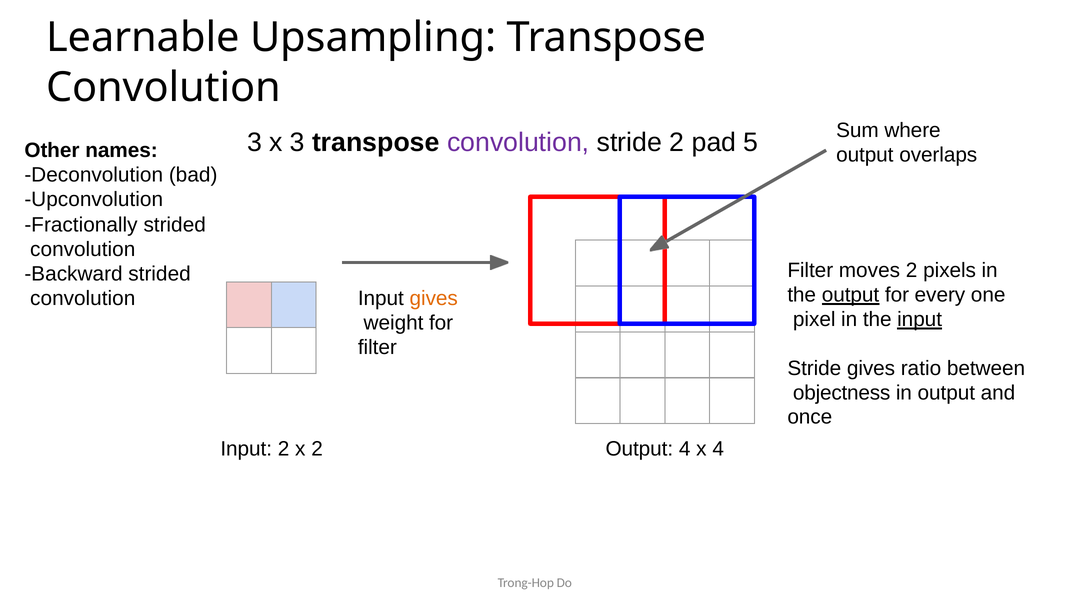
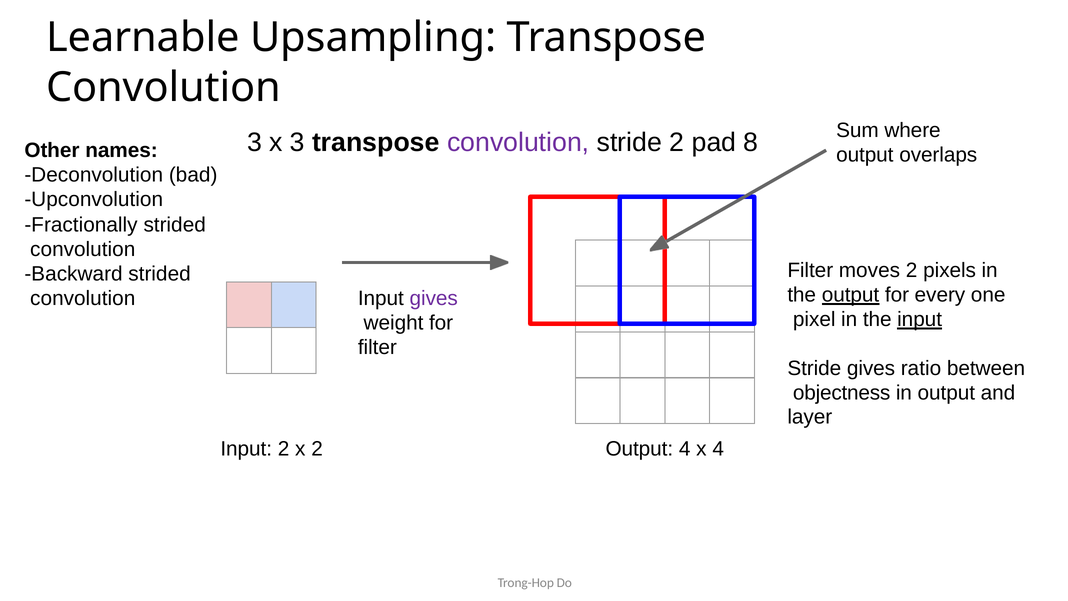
5: 5 -> 8
gives at (434, 298) colour: orange -> purple
once: once -> layer
